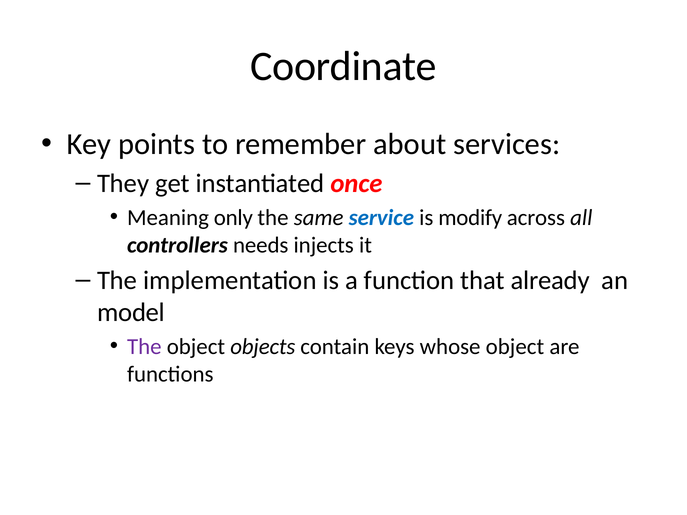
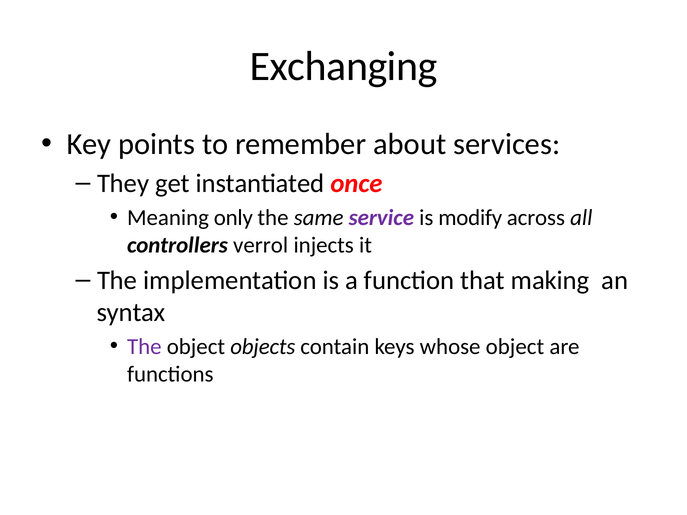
Coordinate: Coordinate -> Exchanging
service colour: blue -> purple
needs: needs -> verrol
already: already -> making
model: model -> syntax
